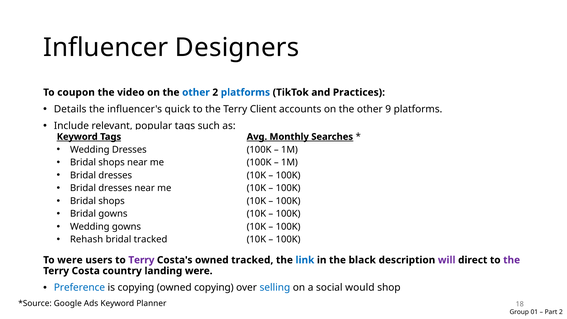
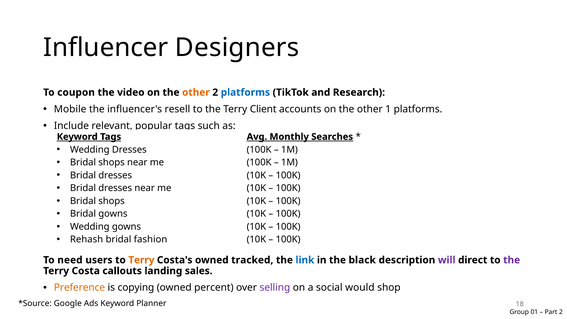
other at (196, 92) colour: blue -> orange
Practices: Practices -> Research
Details: Details -> Mobile
quick: quick -> resell
9: 9 -> 1
bridal tracked: tracked -> fashion
To were: were -> need
Terry at (141, 260) colour: purple -> orange
country: country -> callouts
landing were: were -> sales
Preference colour: blue -> orange
owned copying: copying -> percent
selling colour: blue -> purple
